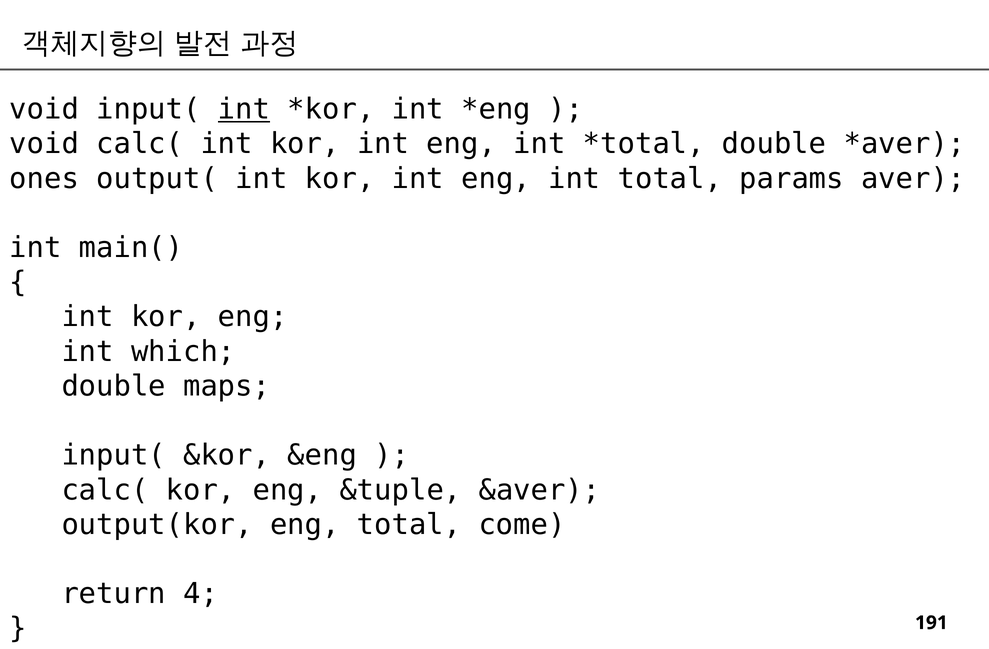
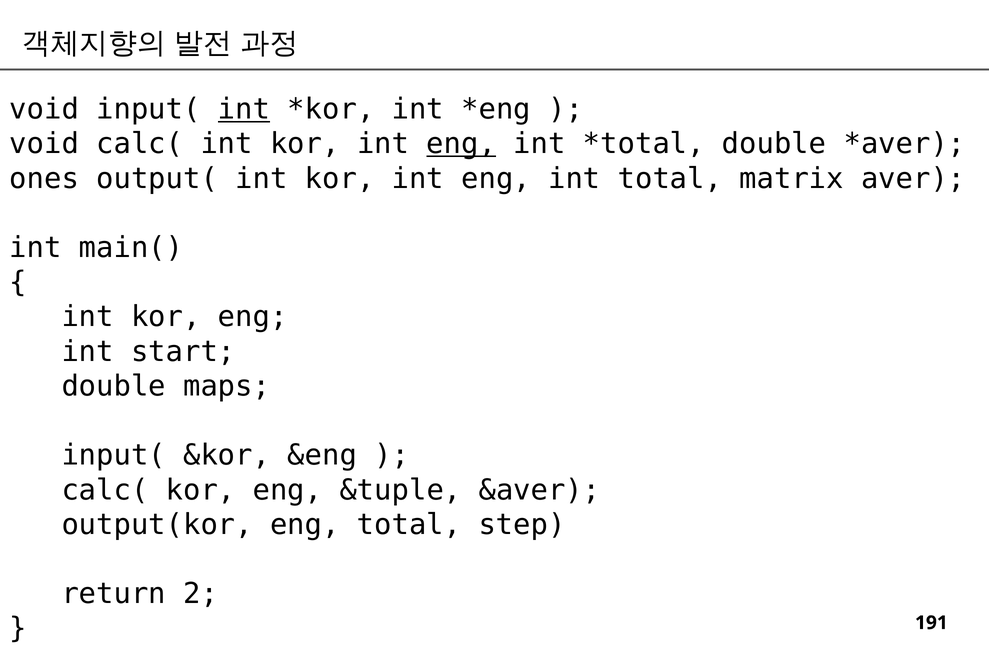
eng at (461, 144) underline: none -> present
params: params -> matrix
which: which -> start
come: come -> step
return 4: 4 -> 2
